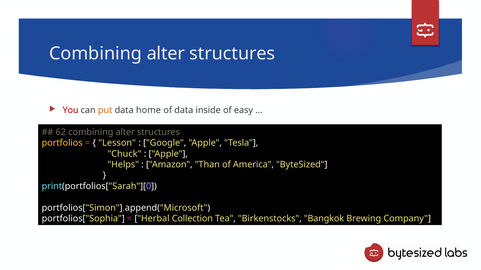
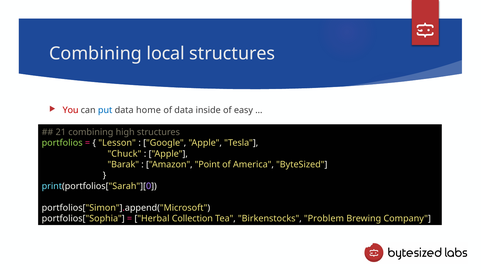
alter at (166, 54): alter -> local
put colour: orange -> blue
62: 62 -> 21
alter at (125, 132): alter -> high
portfolios colour: yellow -> light green
Helps: Helps -> Barak
Than: Than -> Point
Bangkok: Bangkok -> Problem
